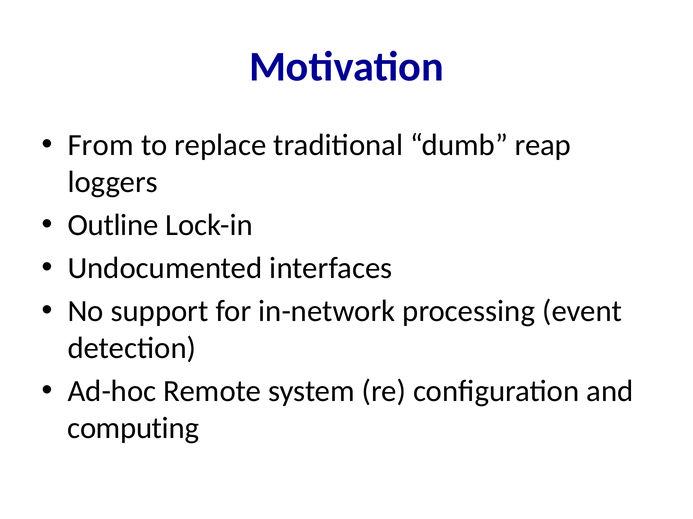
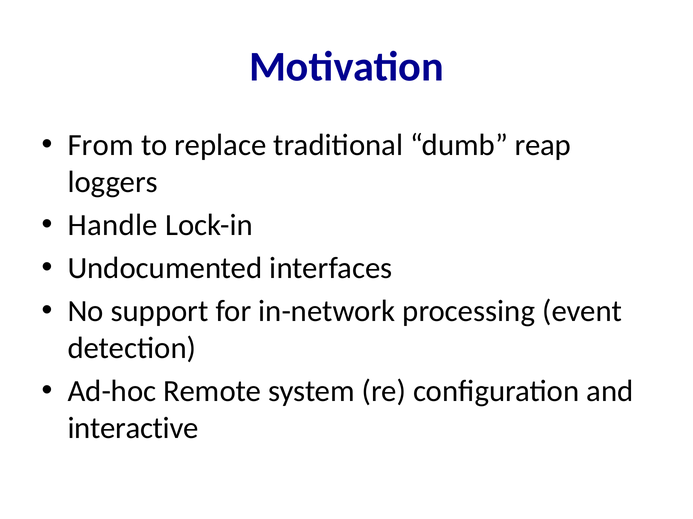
Outline: Outline -> Handle
computing: computing -> interactive
